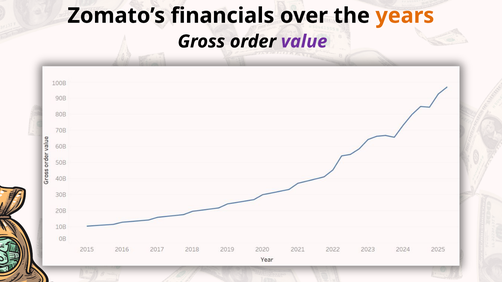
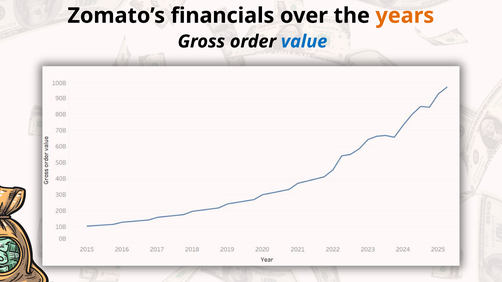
value colour: purple -> blue
